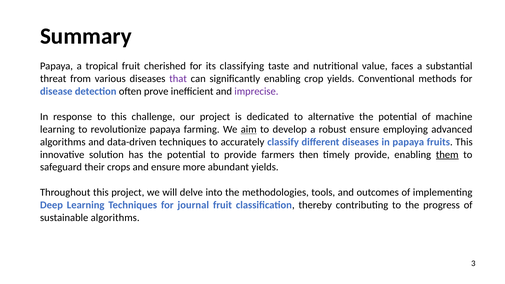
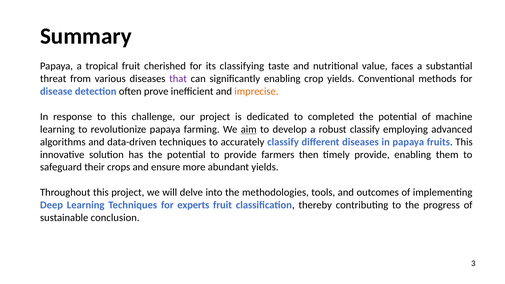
imprecise colour: purple -> orange
alternative: alternative -> completed
robust ensure: ensure -> classify
them underline: present -> none
journal: journal -> experts
sustainable algorithms: algorithms -> conclusion
